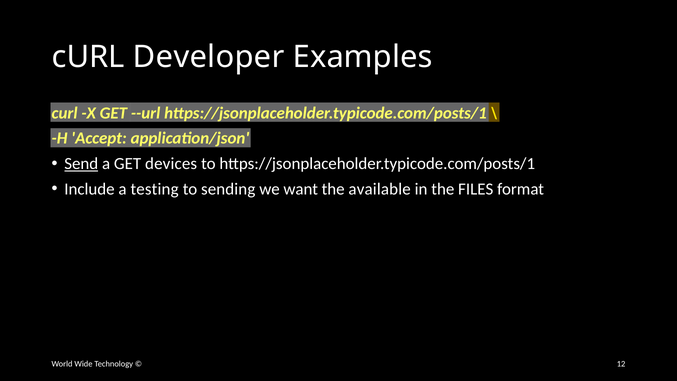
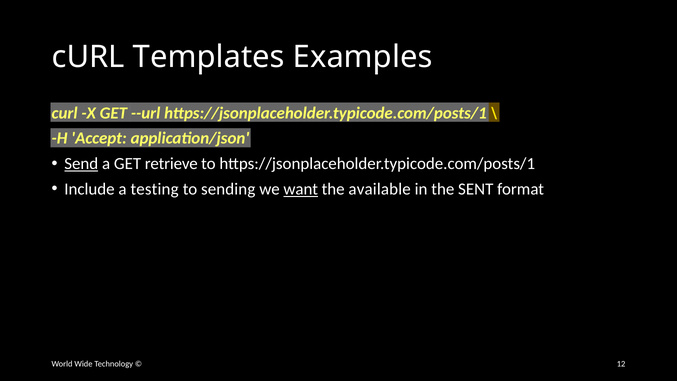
Developer: Developer -> Templates
devices: devices -> retrieve
want underline: none -> present
FILES: FILES -> SENT
